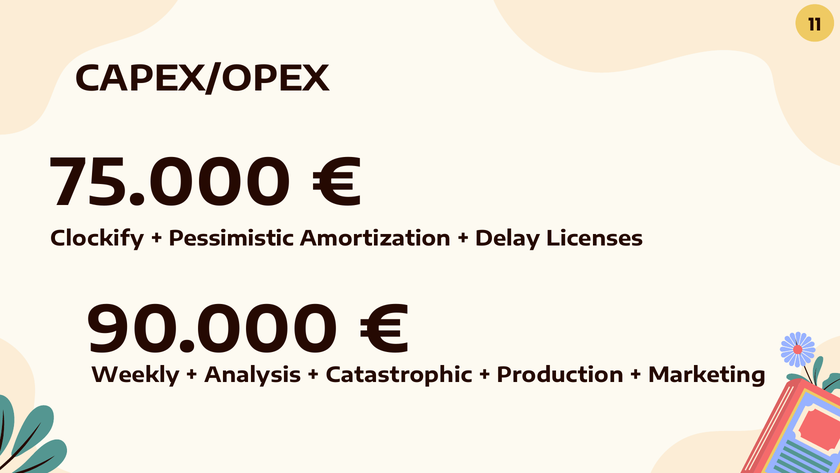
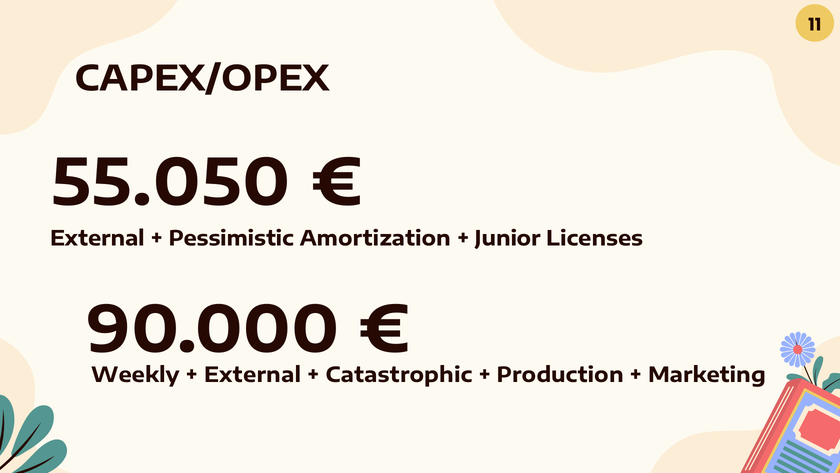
75.000: 75.000 -> 55.050
Clockify at (97, 239): Clockify -> External
Delay: Delay -> Junior
Analysis at (253, 375): Analysis -> External
